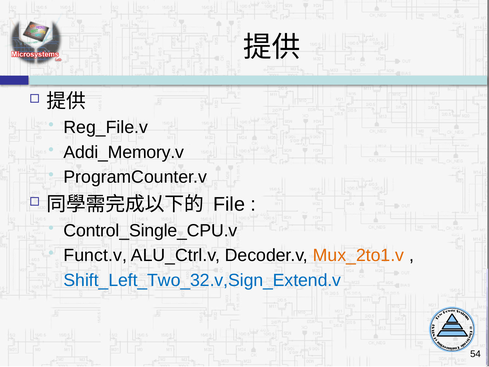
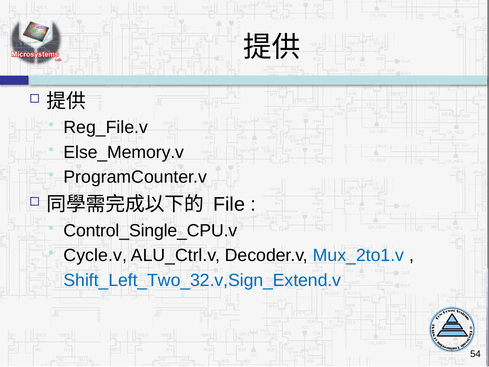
Addi_Memory.v: Addi_Memory.v -> Else_Memory.v
Funct.v: Funct.v -> Cycle.v
Mux_2to1.v colour: orange -> blue
